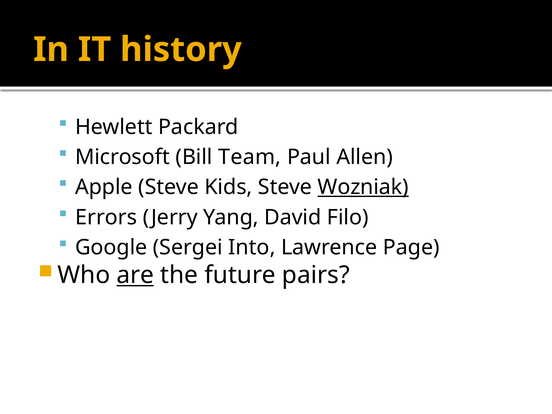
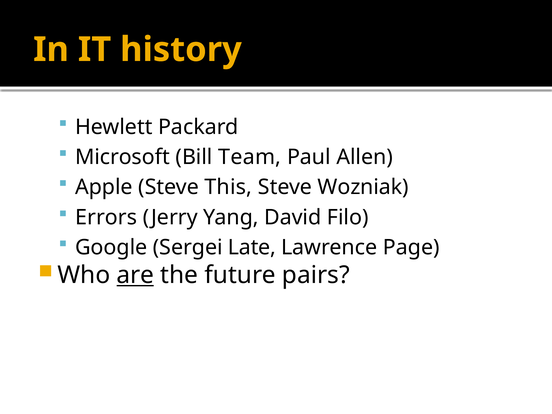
Kids: Kids -> This
Wozniak underline: present -> none
Into: Into -> Late
